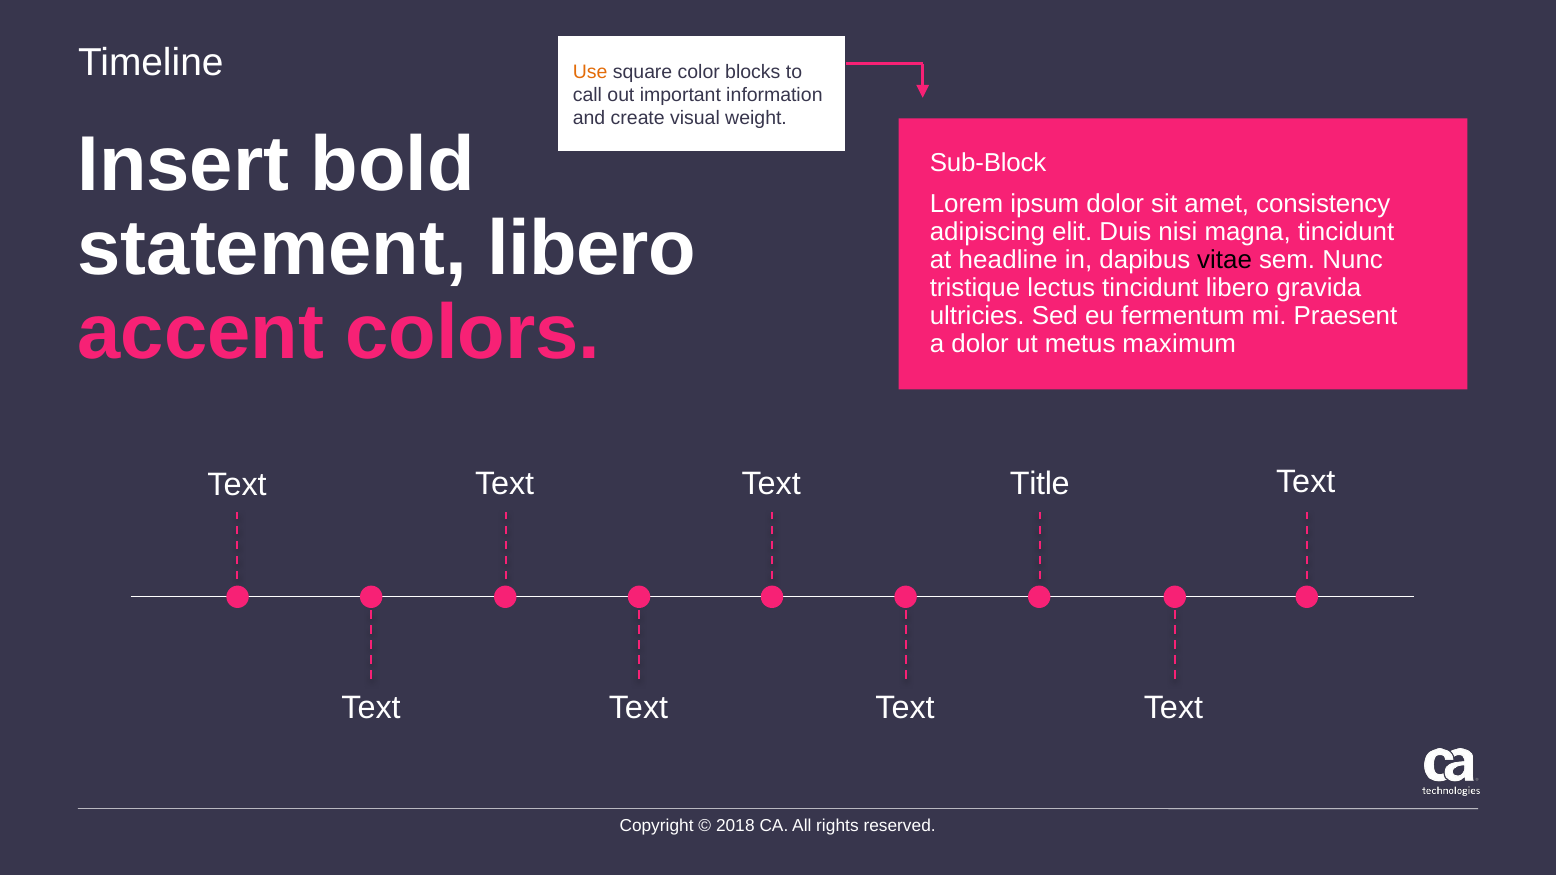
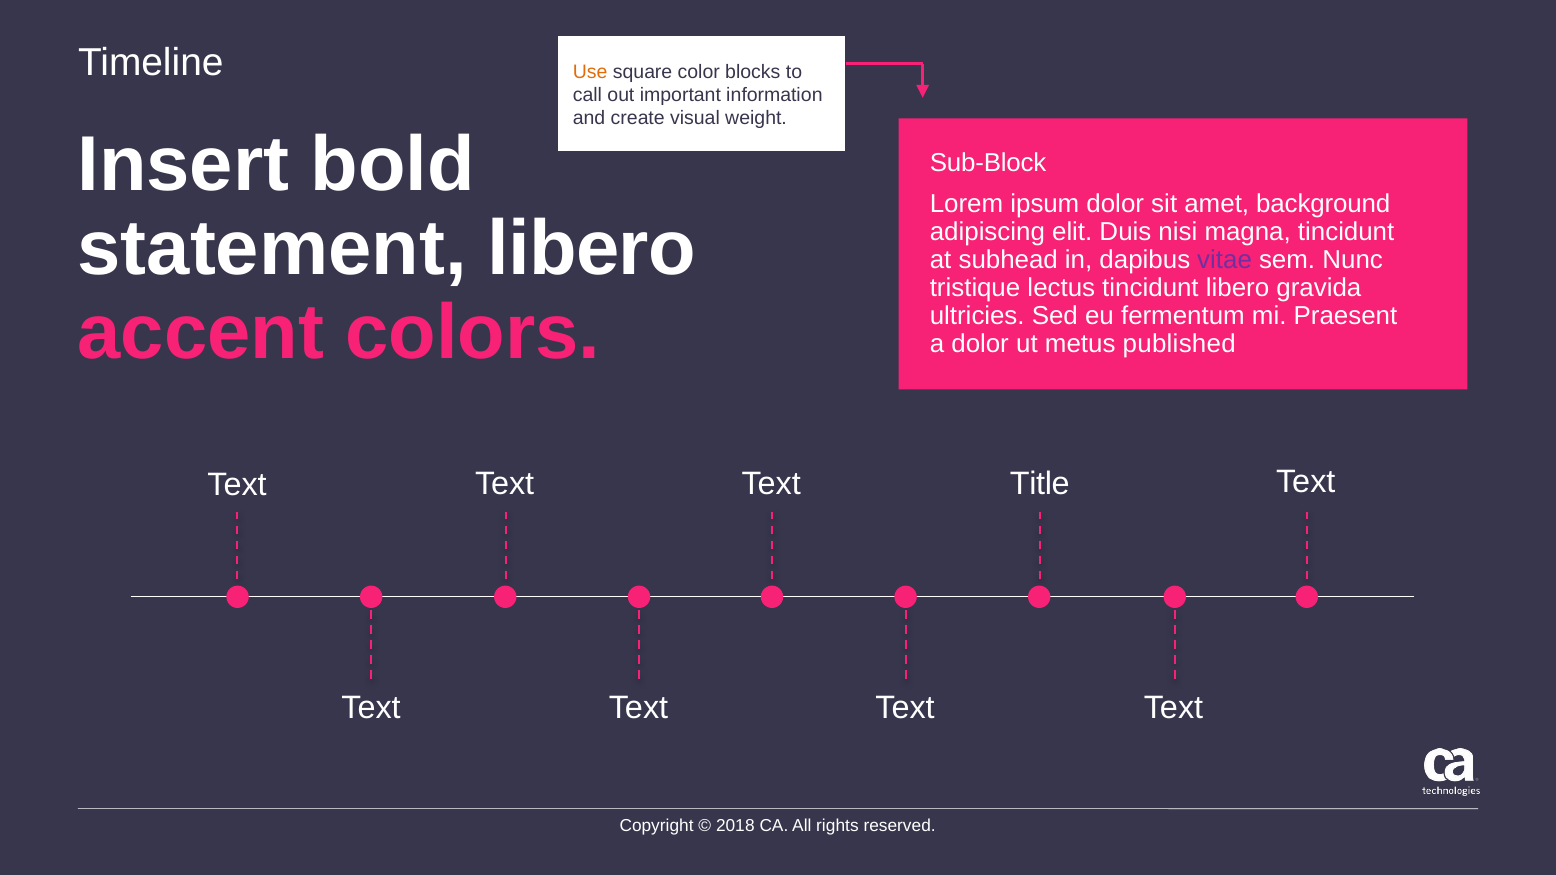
consistency: consistency -> background
headline: headline -> subhead
vitae colour: black -> purple
maximum: maximum -> published
